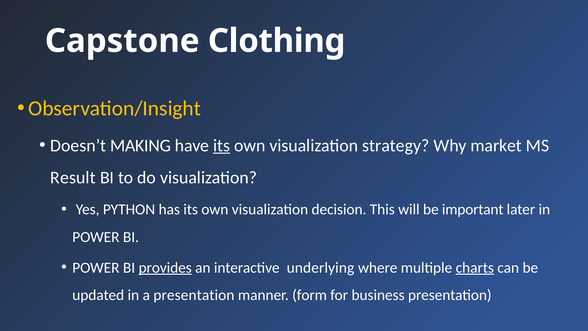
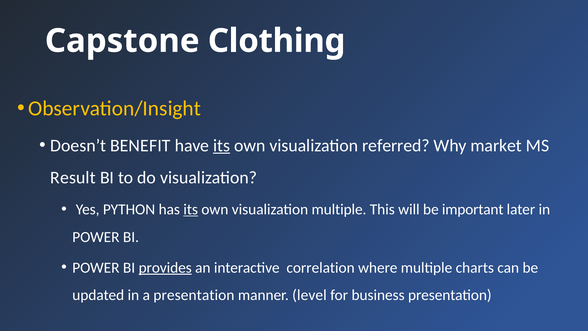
MAKING: MAKING -> BENEFIT
strategy: strategy -> referred
its at (191, 209) underline: none -> present
visualization decision: decision -> multiple
underlying: underlying -> correlation
charts underline: present -> none
form: form -> level
